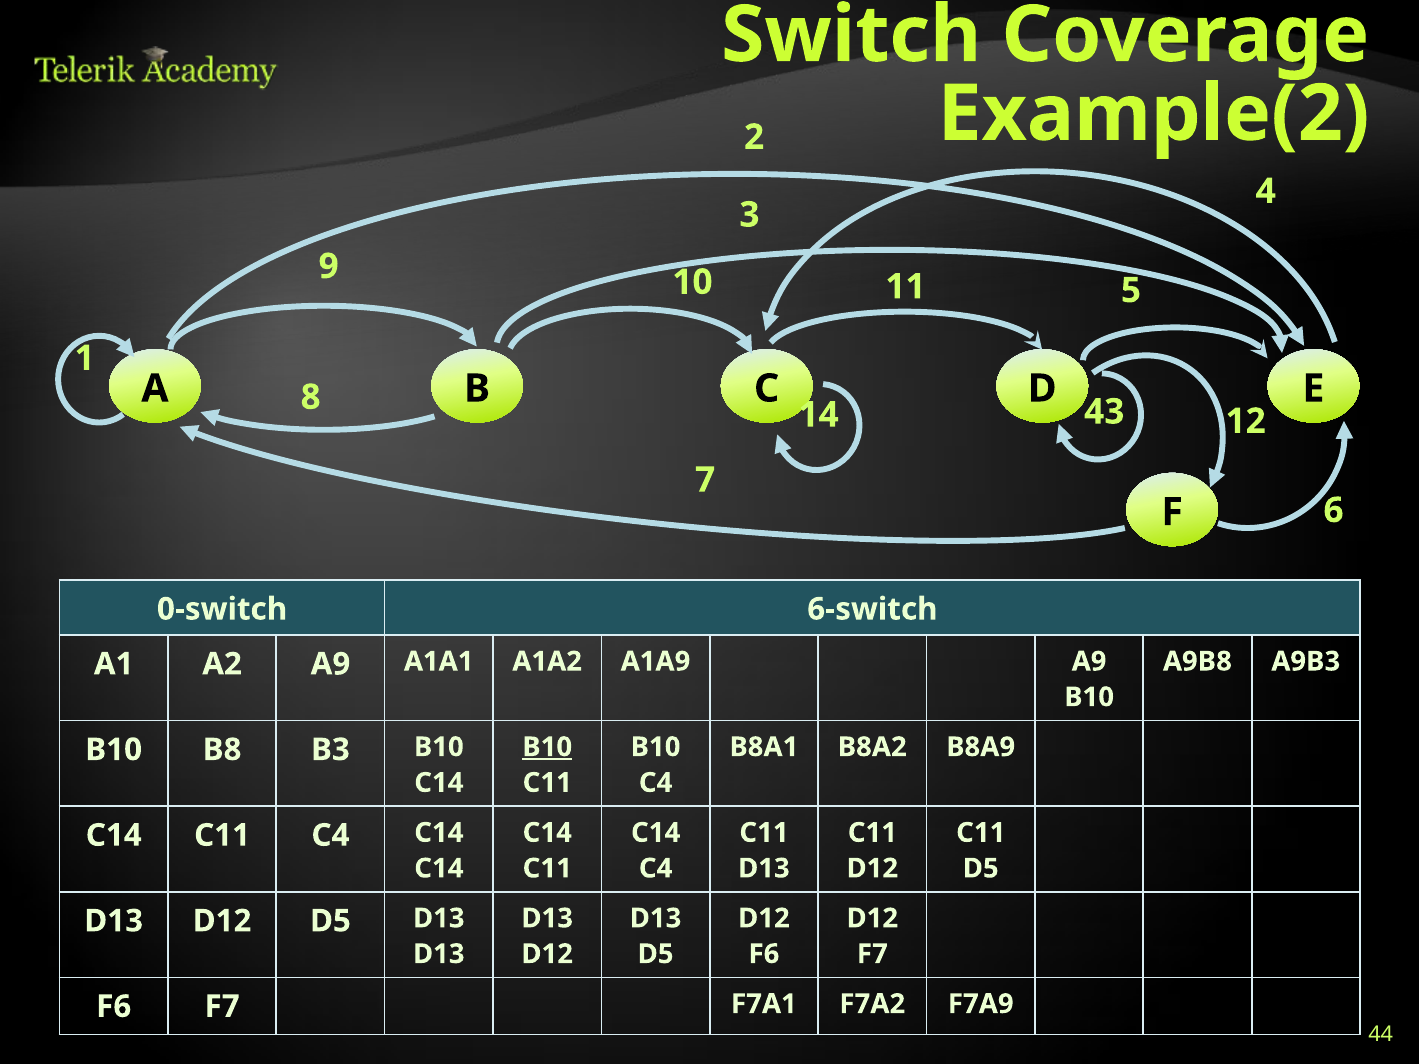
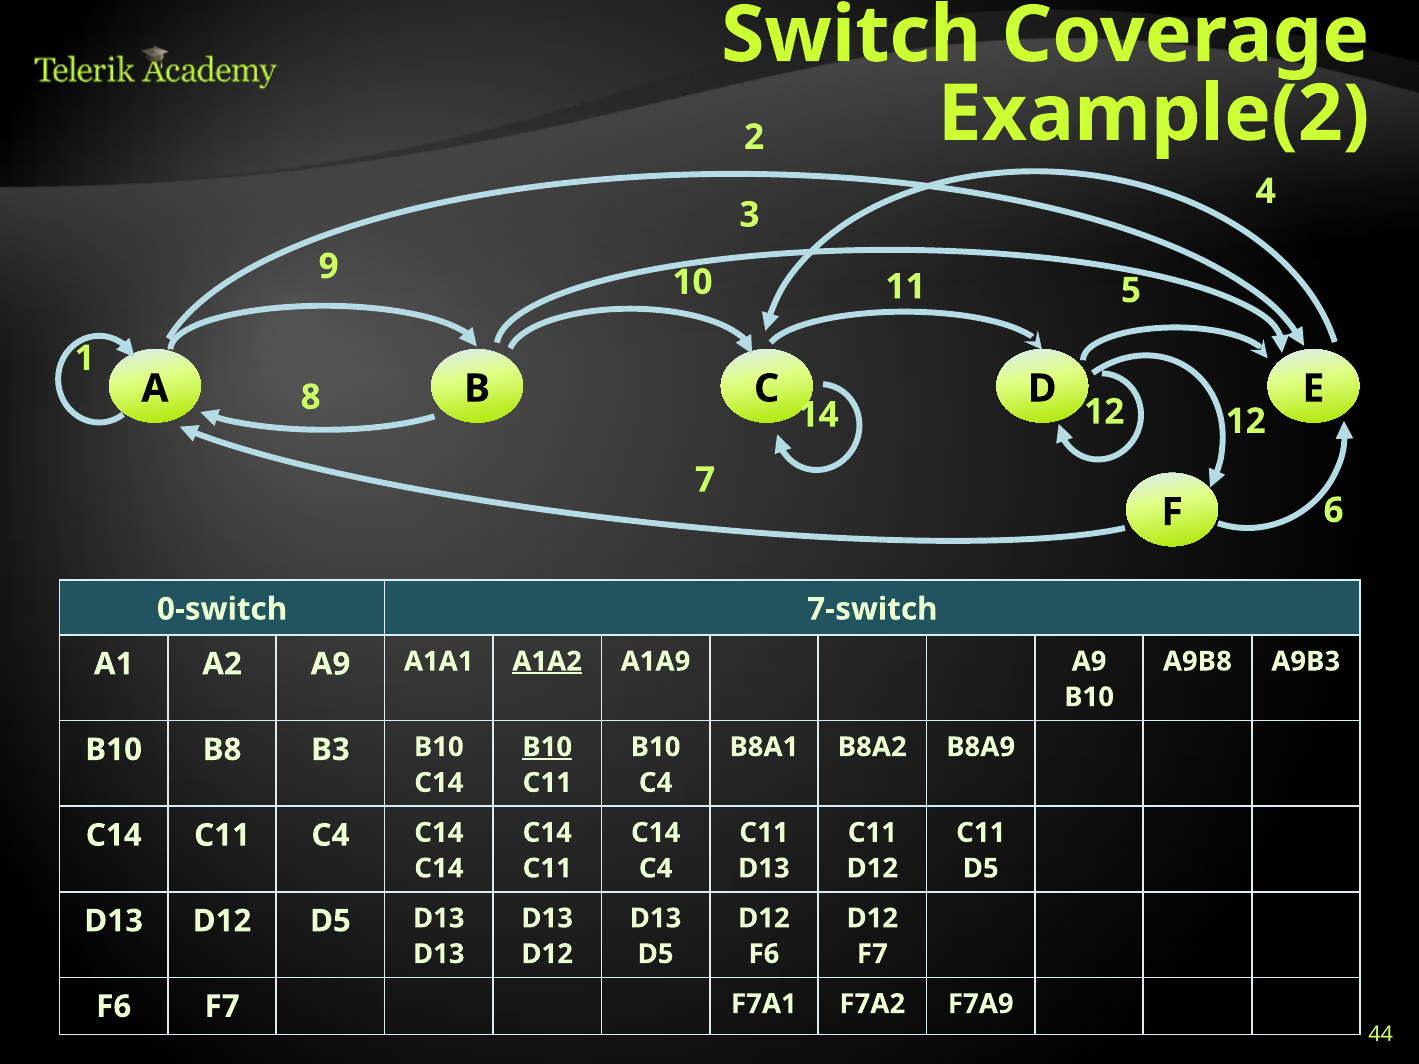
14 43: 43 -> 12
6-switch: 6-switch -> 7-switch
A1A2 underline: none -> present
